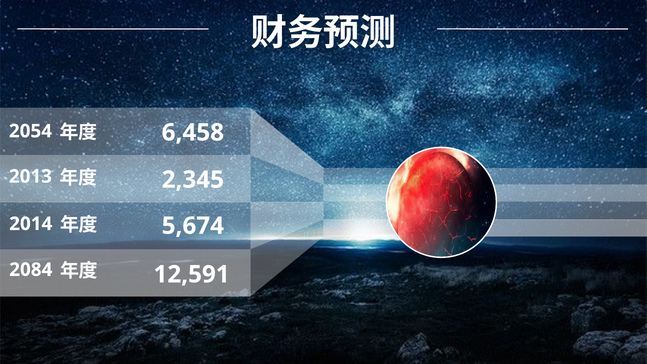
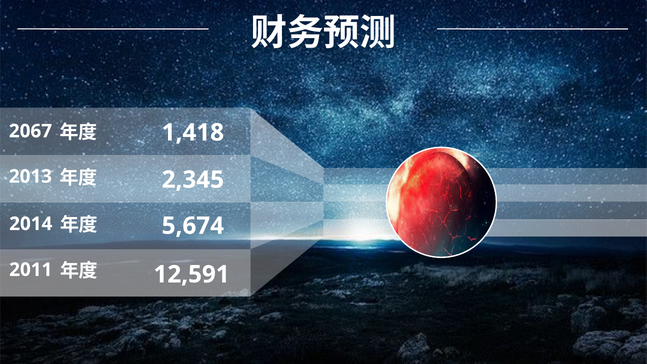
2054: 2054 -> 2067
6,458: 6,458 -> 1,418
2084: 2084 -> 2011
